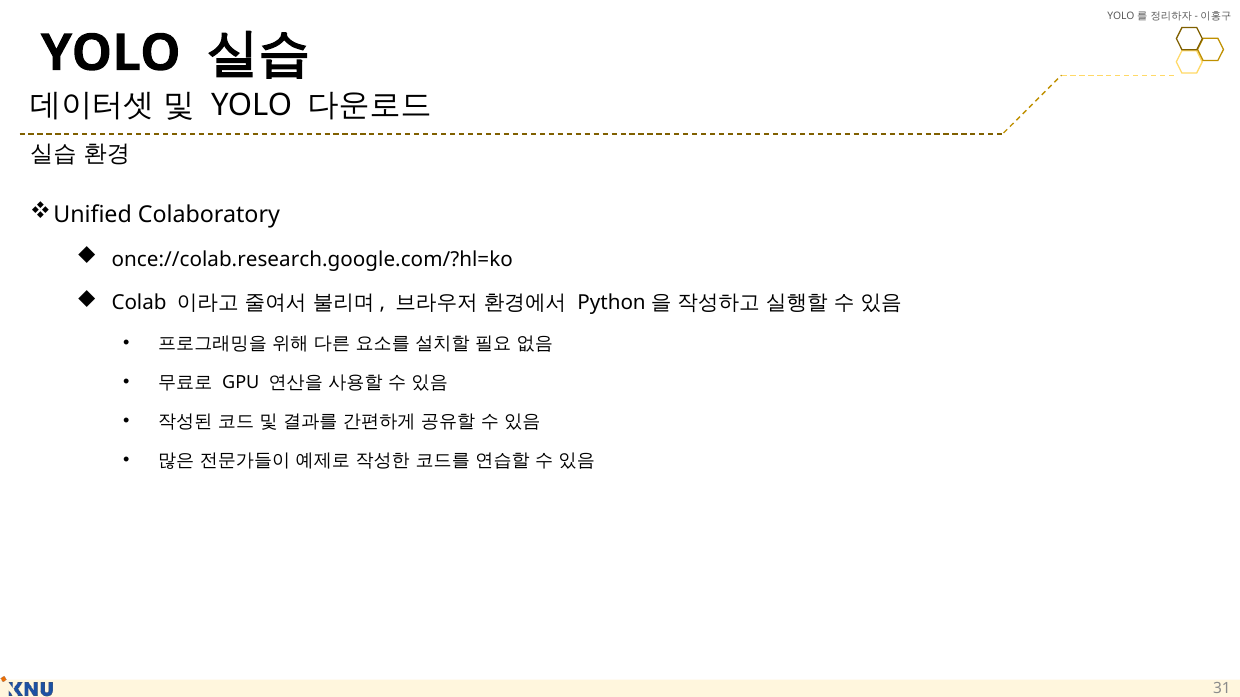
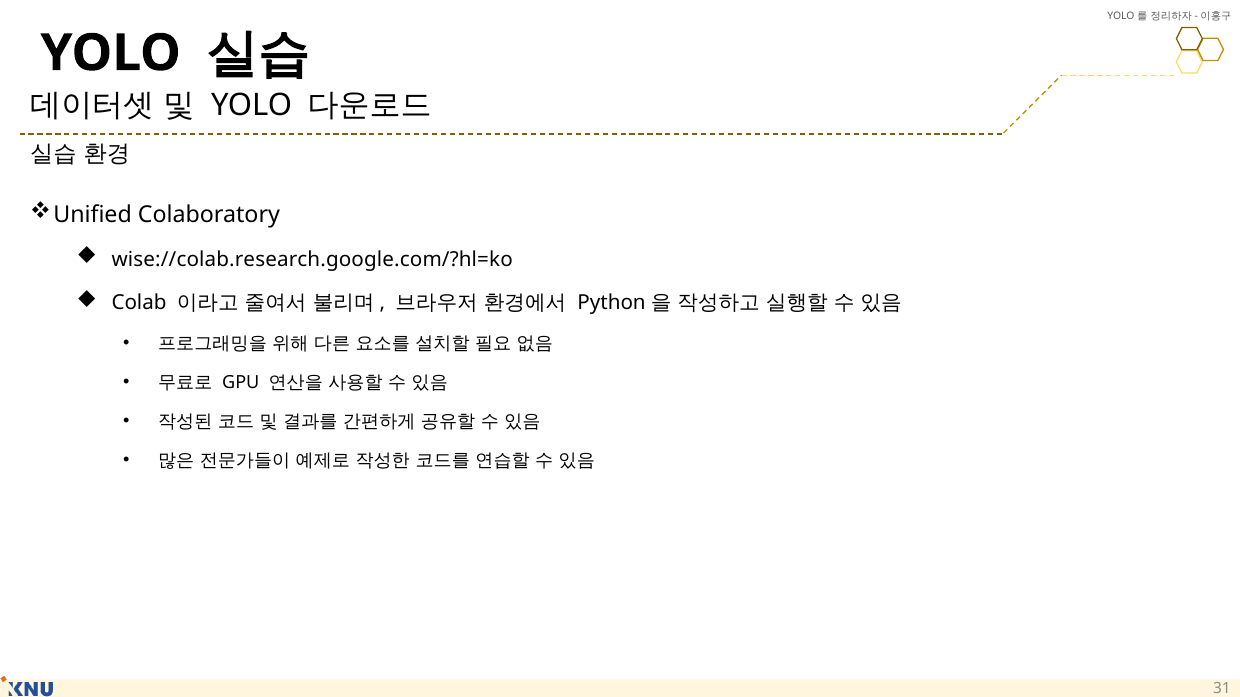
once://colab.research.google.com/?hl=ko: once://colab.research.google.com/?hl=ko -> wise://colab.research.google.com/?hl=ko
